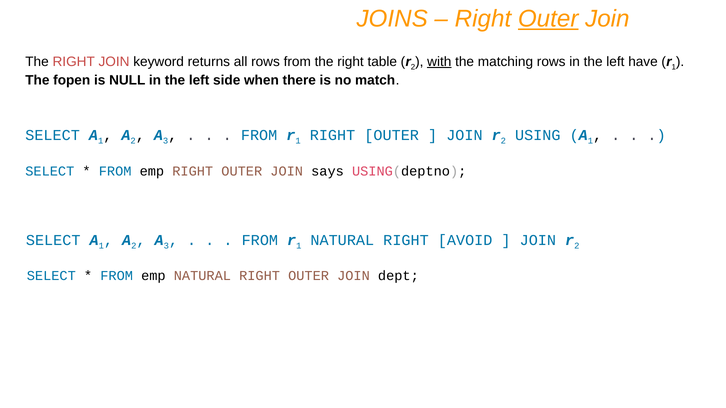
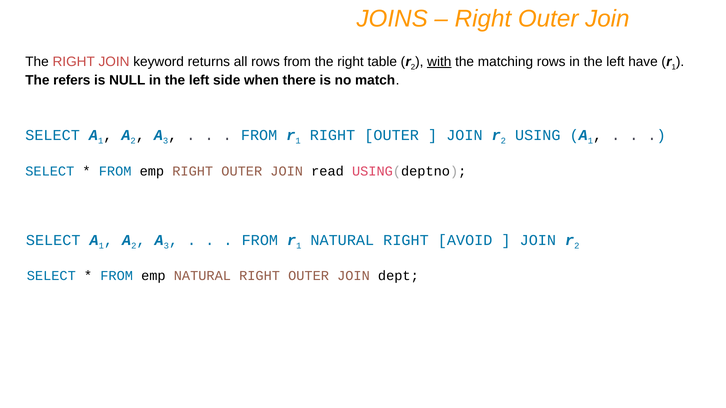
Outer at (548, 19) underline: present -> none
fopen: fopen -> refers
says: says -> read
